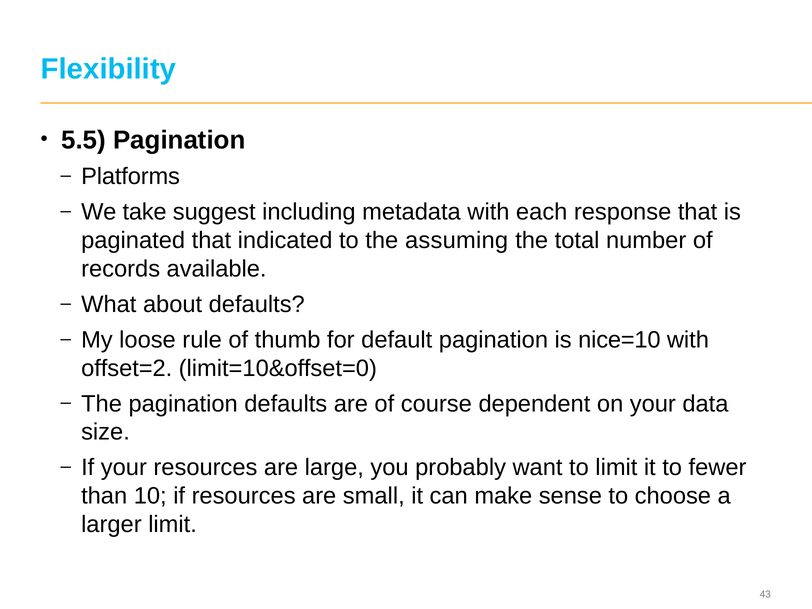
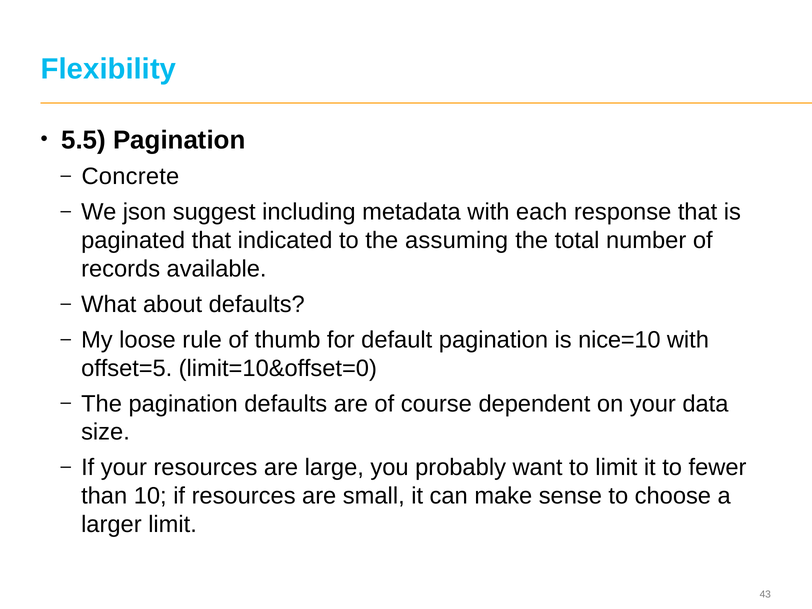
Platforms: Platforms -> Concrete
take: take -> json
offset=2: offset=2 -> offset=5
